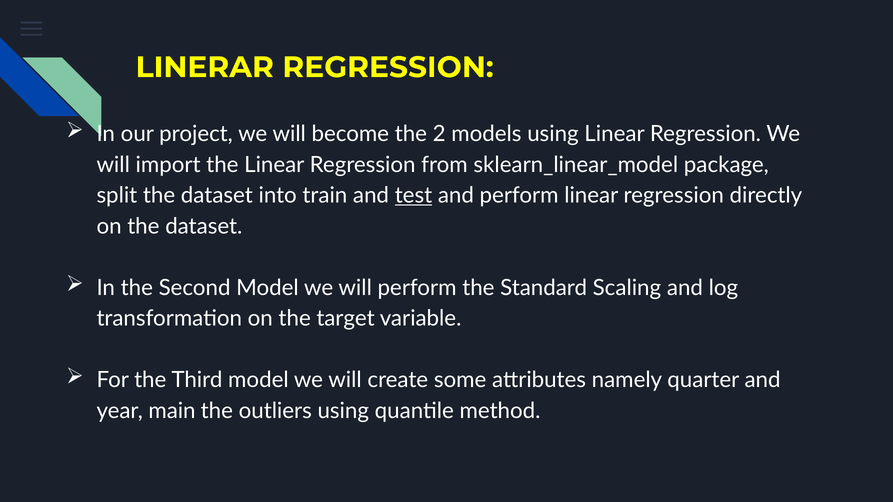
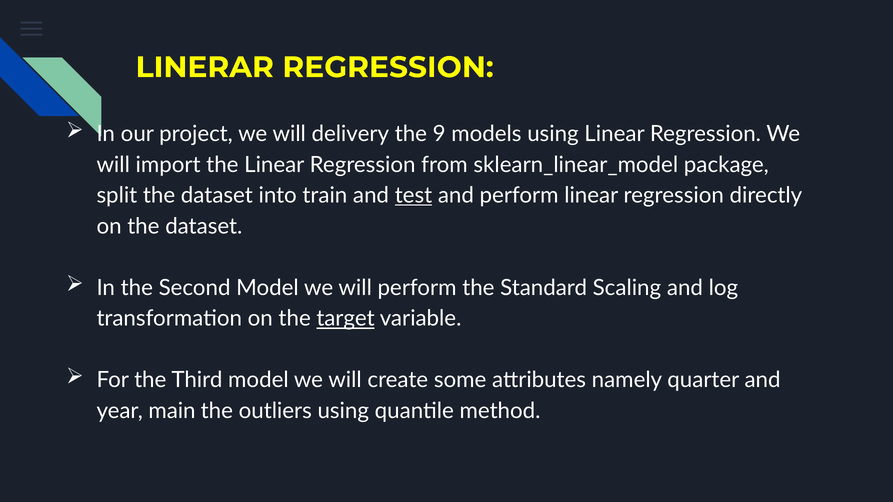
become: become -> delivery
2: 2 -> 9
target underline: none -> present
